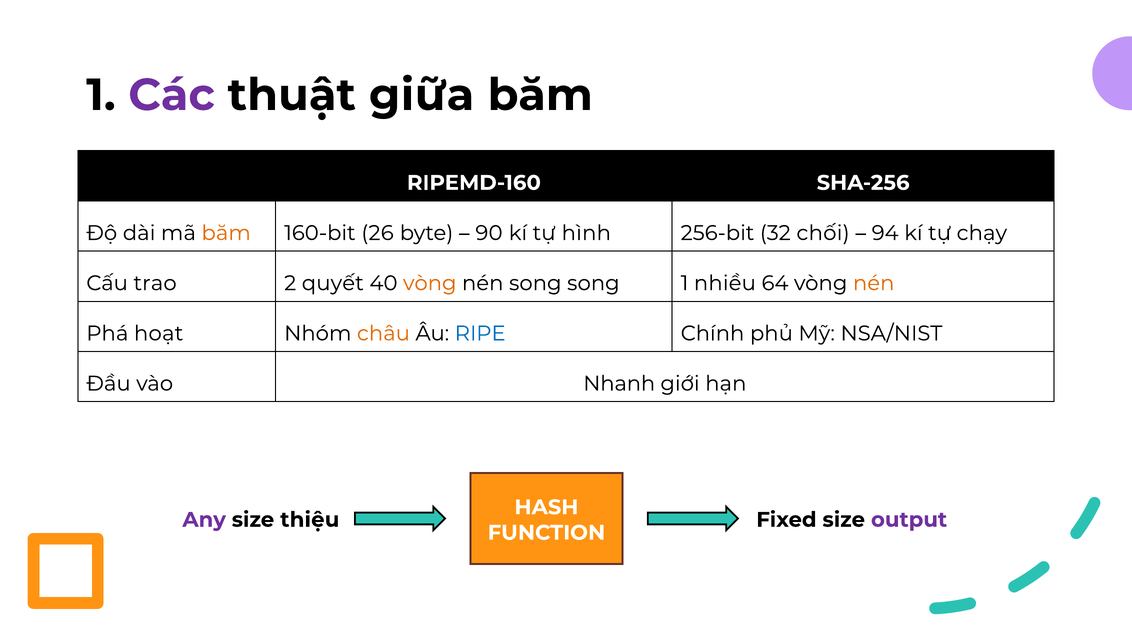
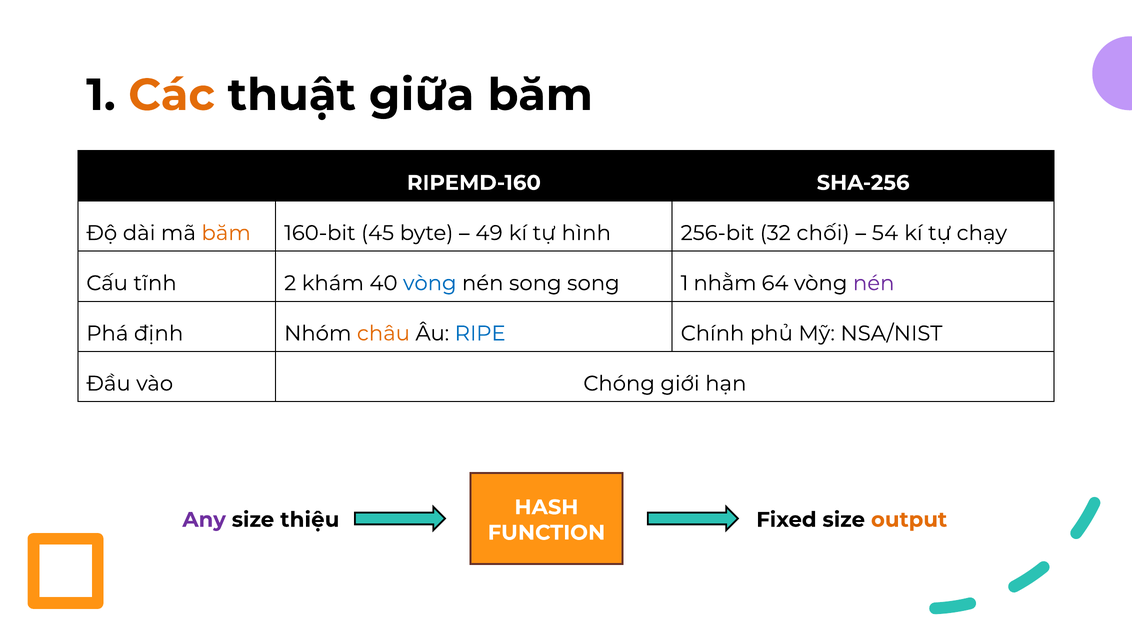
Các colour: purple -> orange
26: 26 -> 45
90: 90 -> 49
94: 94 -> 54
trao: trao -> tĩnh
quyết: quyết -> khám
vòng at (430, 283) colour: orange -> blue
nhiều: nhiều -> nhằm
nén at (874, 283) colour: orange -> purple
hoạt: hoạt -> định
Nhanh: Nhanh -> Chóng
output colour: purple -> orange
